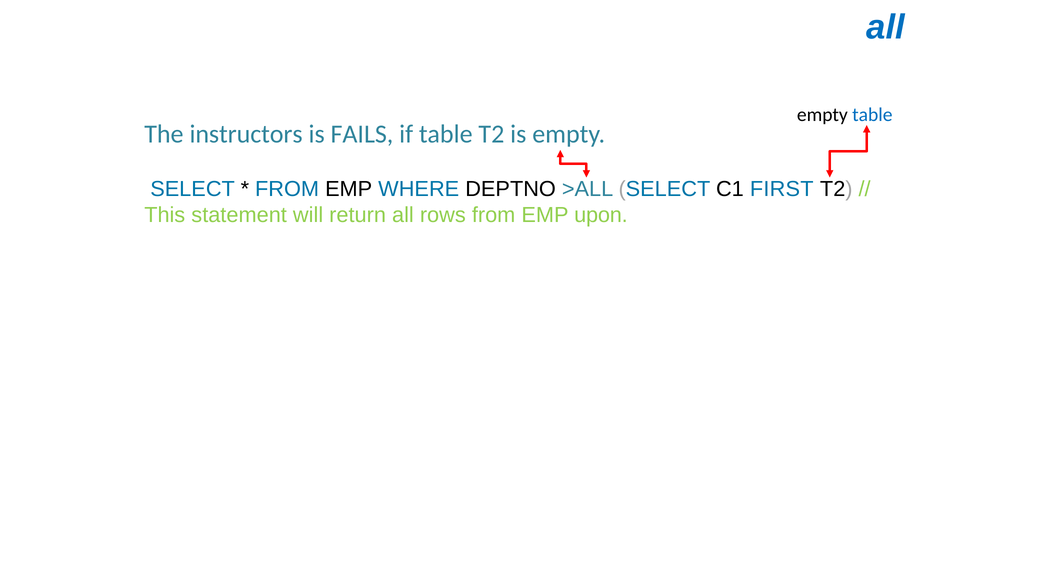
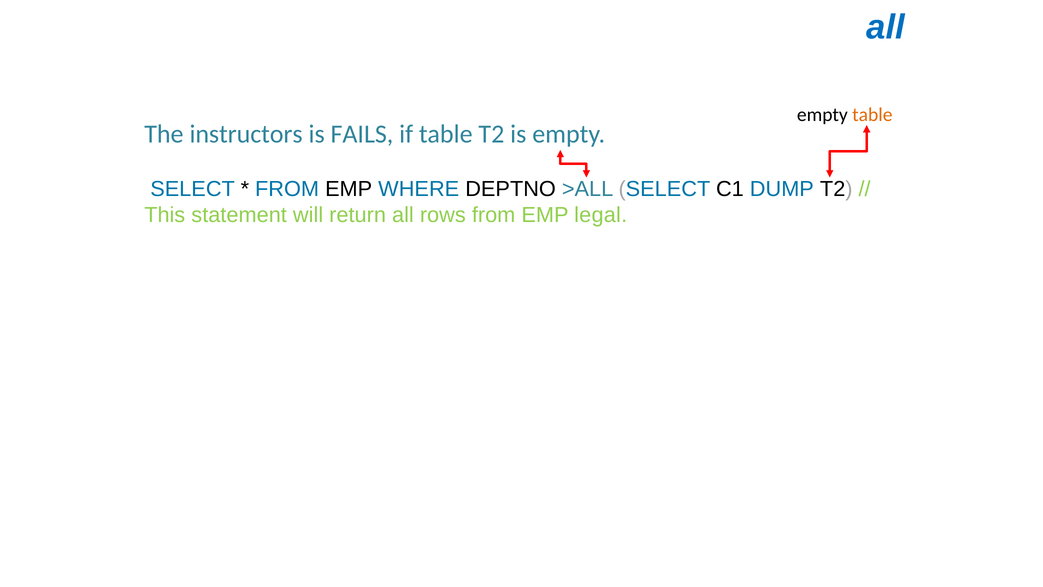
table at (872, 115) colour: blue -> orange
FIRST: FIRST -> DUMP
upon: upon -> legal
